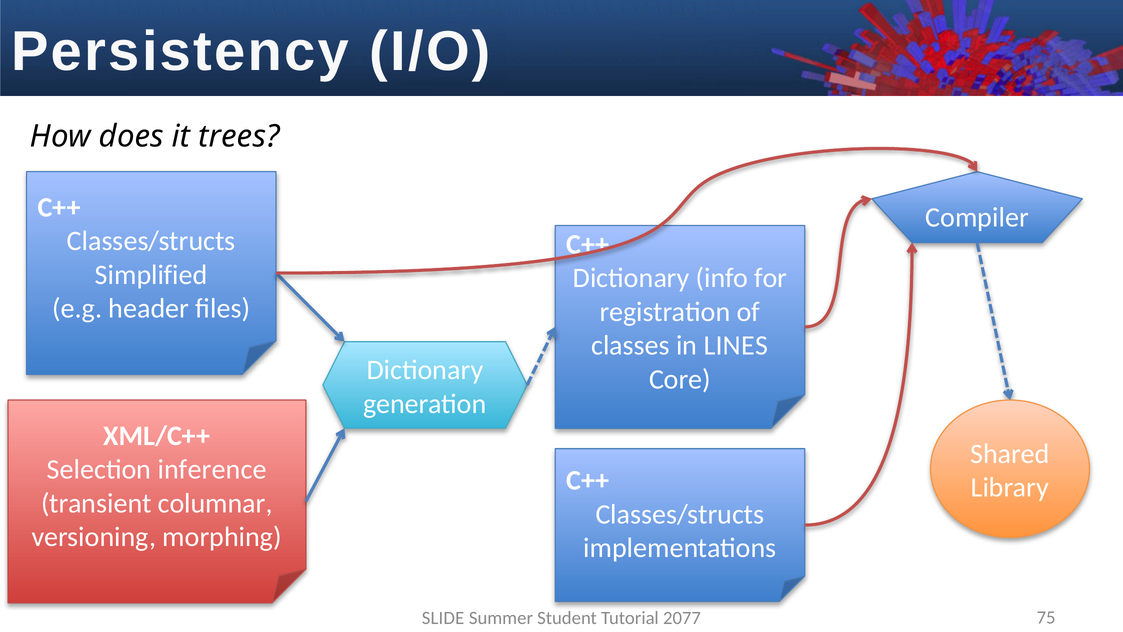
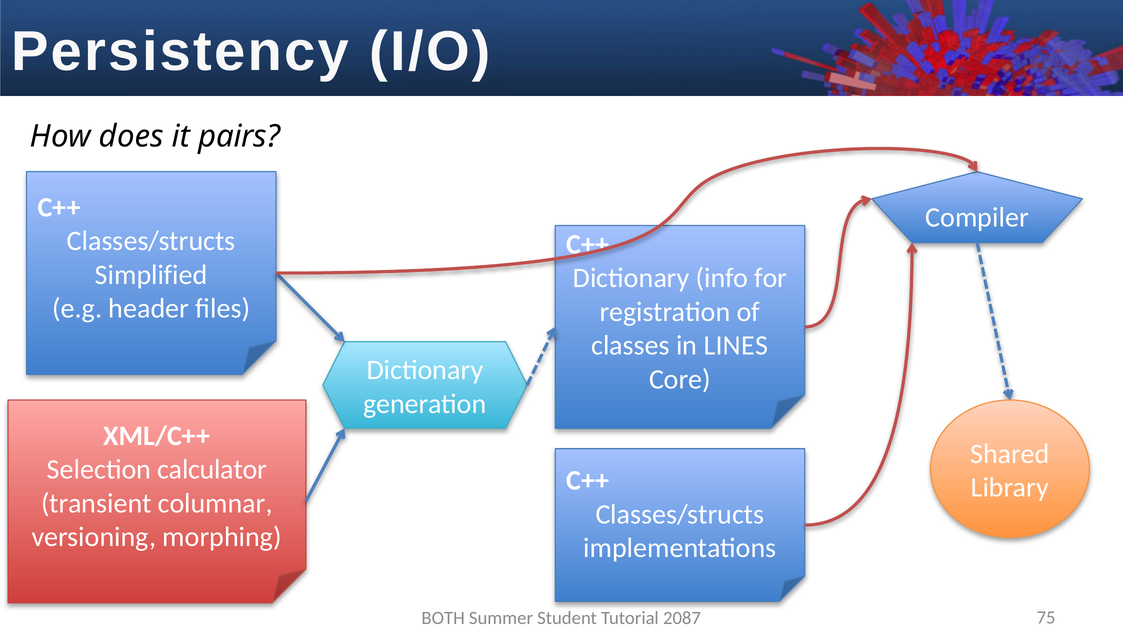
trees: trees -> pairs
inference: inference -> calculator
SLIDE: SLIDE -> BOTH
2077: 2077 -> 2087
